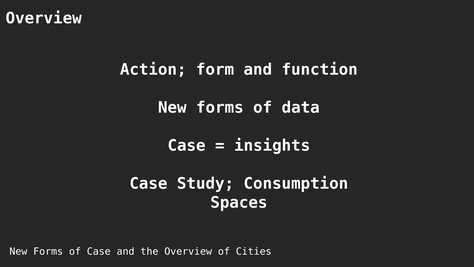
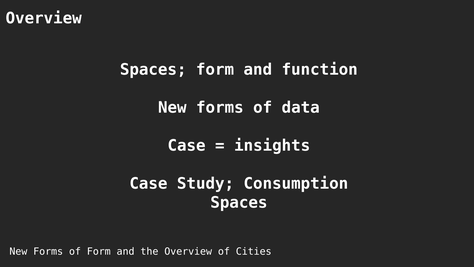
Action at (153, 70): Action -> Spaces
of Case: Case -> Form
